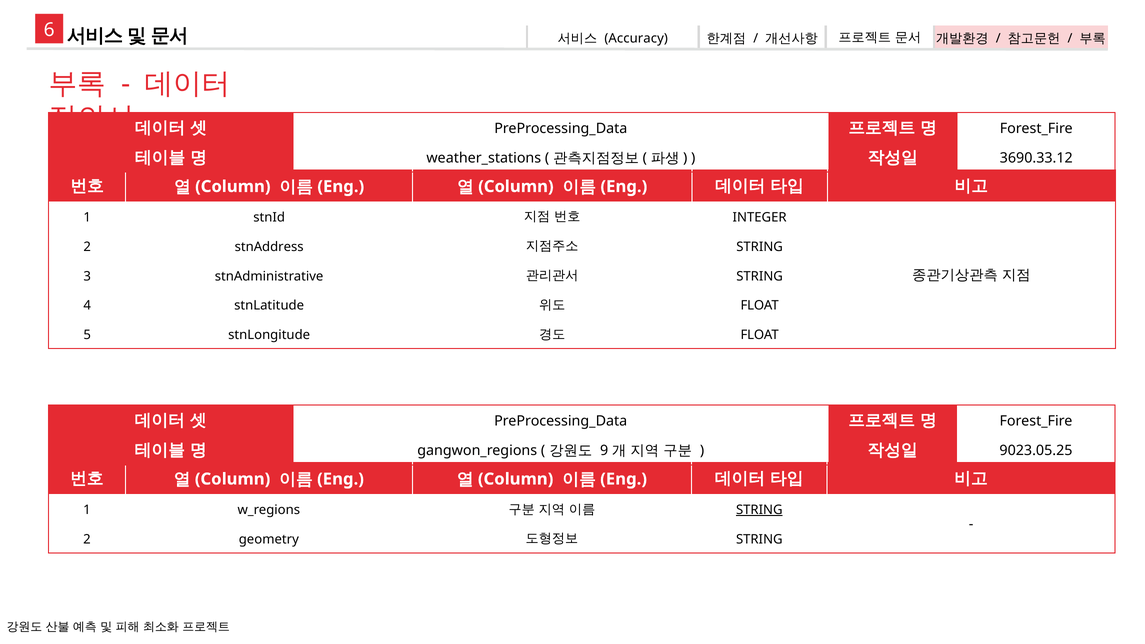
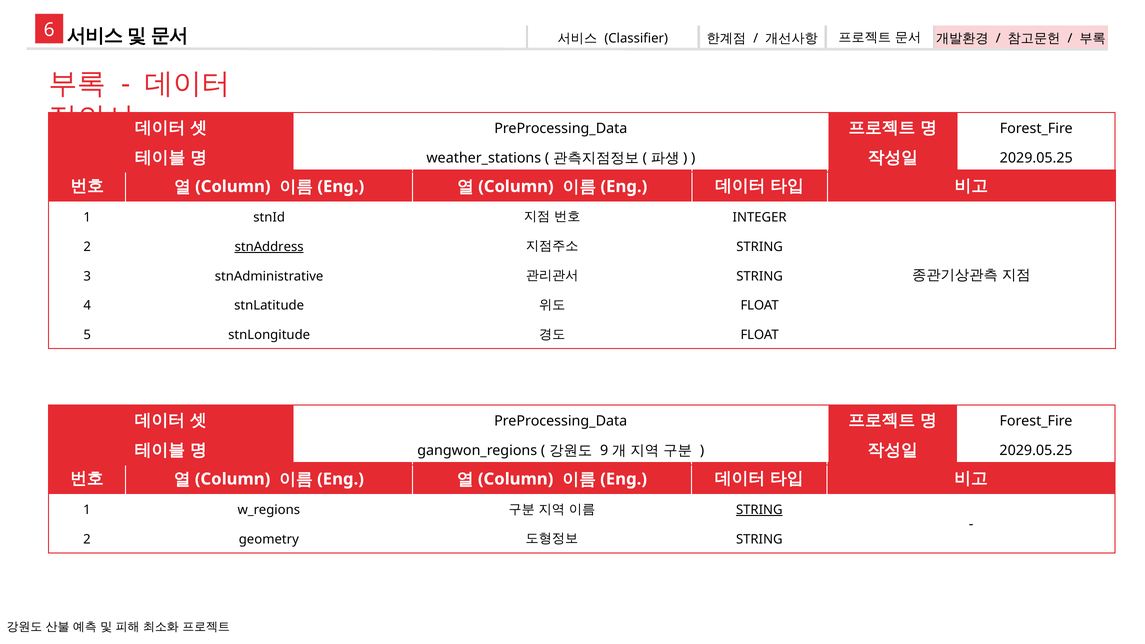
Accuracy: Accuracy -> Classifier
3690.33.12 at (1036, 158): 3690.33.12 -> 2029.05.25
stnAddress underline: none -> present
9023.05.25 at (1036, 451): 9023.05.25 -> 2029.05.25
